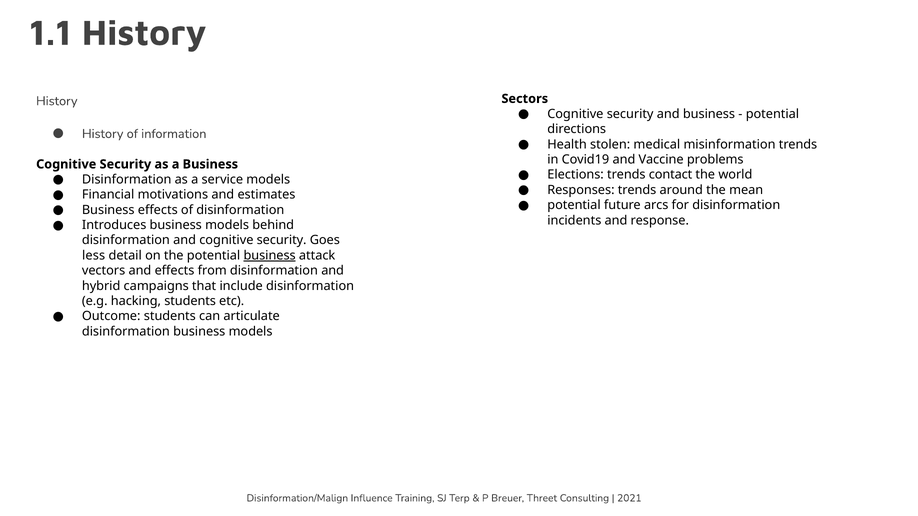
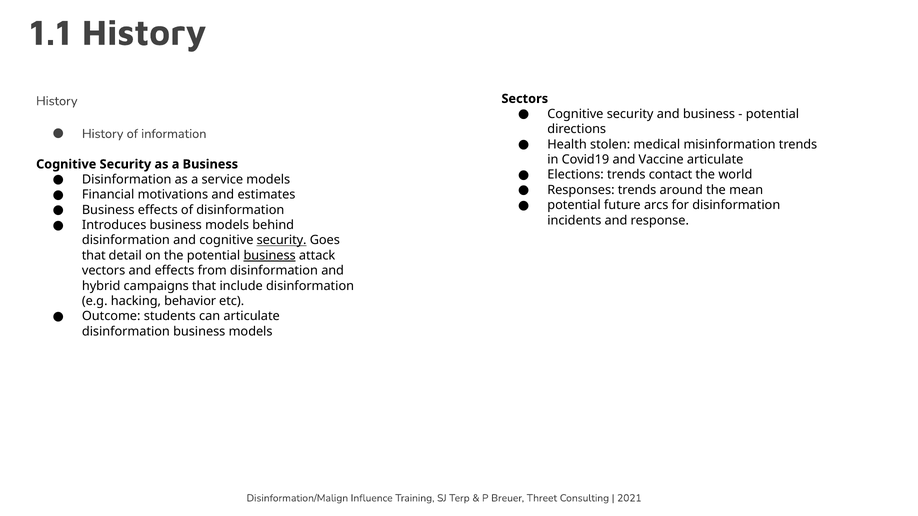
Vaccine problems: problems -> articulate
security at (282, 240) underline: none -> present
less at (94, 256): less -> that
hacking students: students -> behavior
